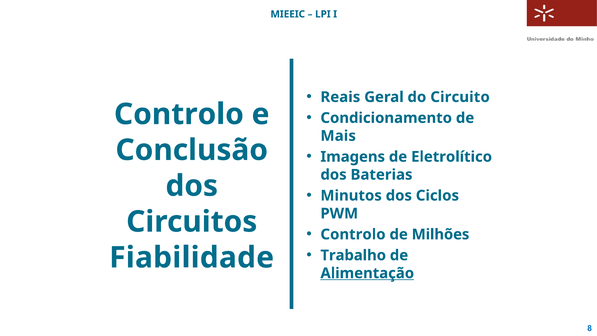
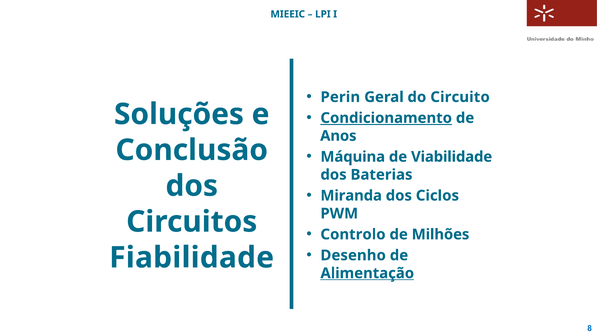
Reais: Reais -> Perin
Controlo at (179, 114): Controlo -> Soluções
Condicionamento underline: none -> present
Mais: Mais -> Anos
Imagens: Imagens -> Máquina
Eletrolítico: Eletrolítico -> Viabilidade
Minutos: Minutos -> Miranda
Trabalho: Trabalho -> Desenho
